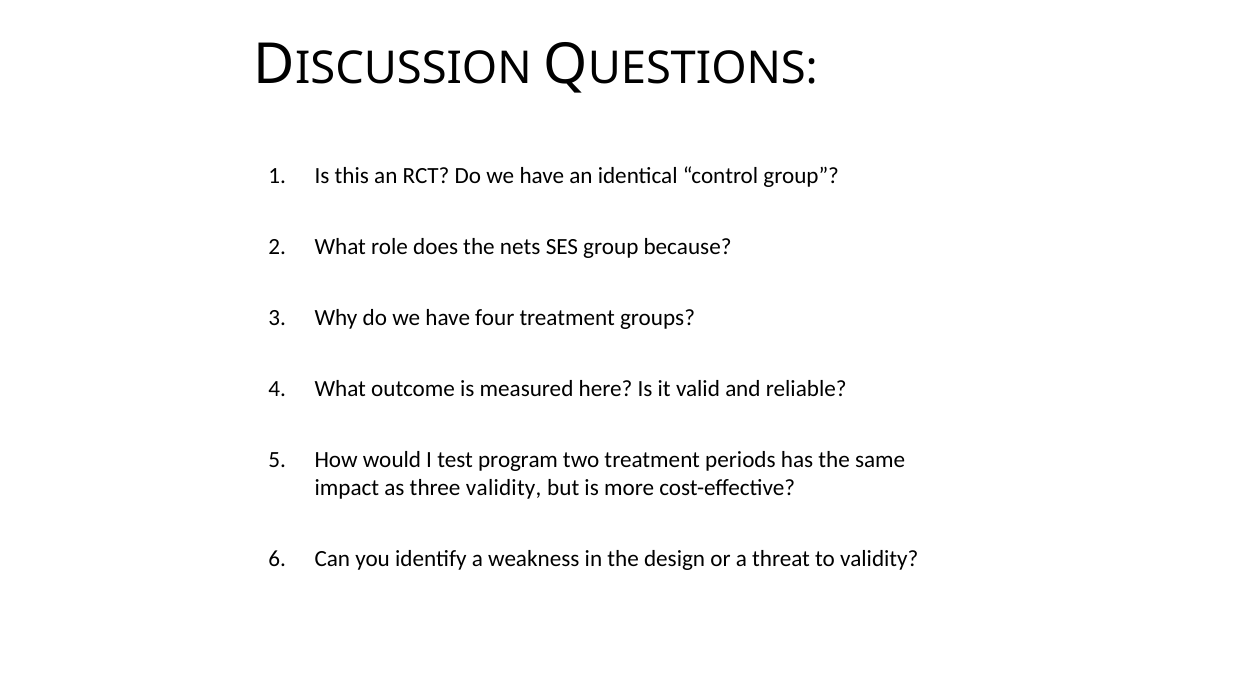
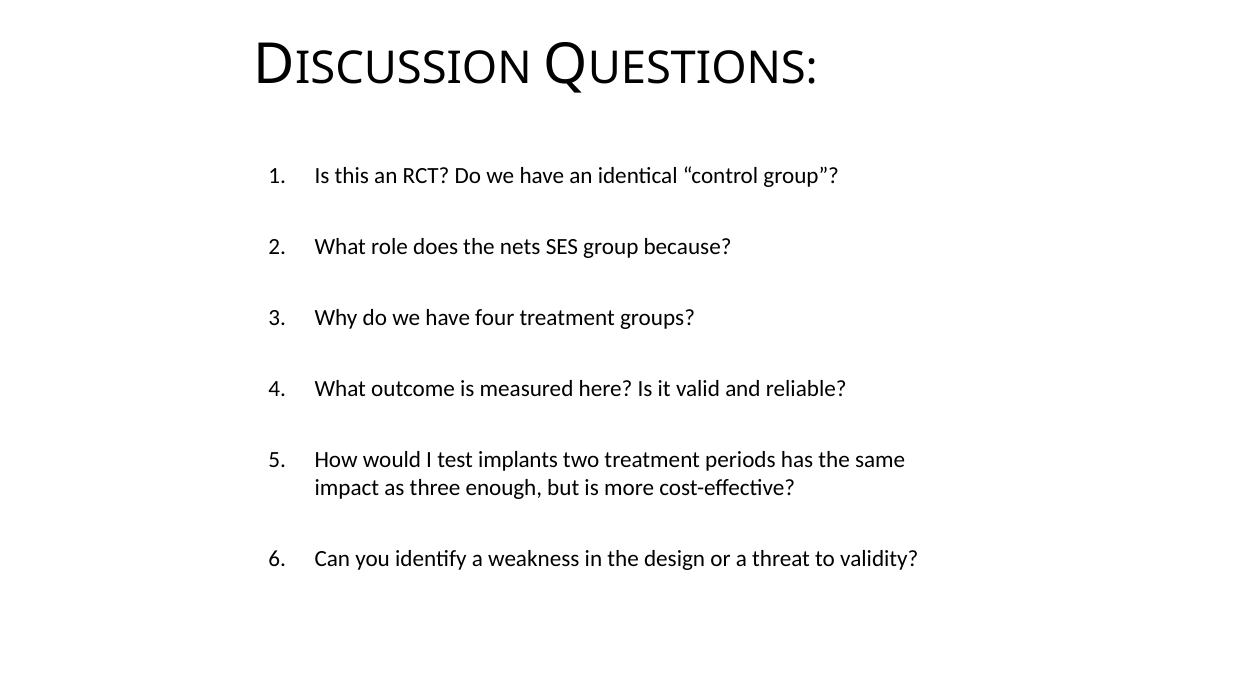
program: program -> implants
three validity: validity -> enough
